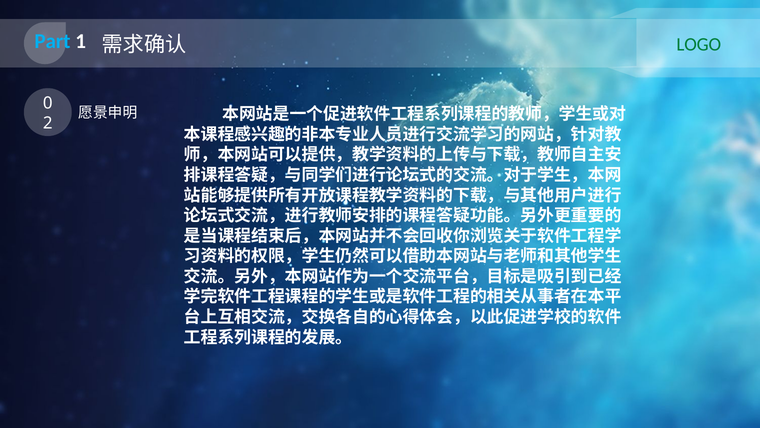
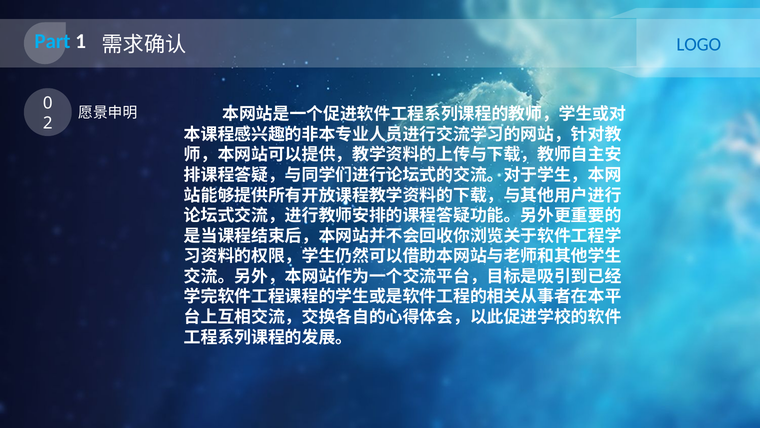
LOGO colour: green -> blue
